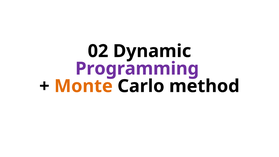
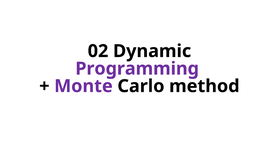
Monte colour: orange -> purple
